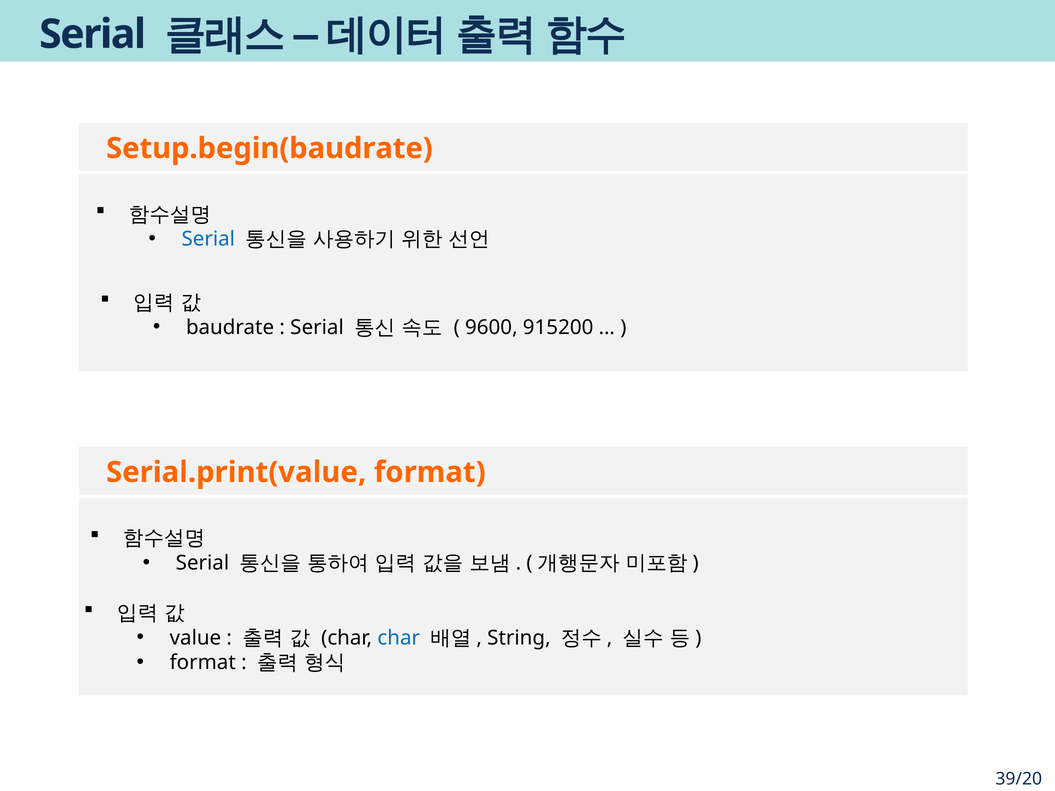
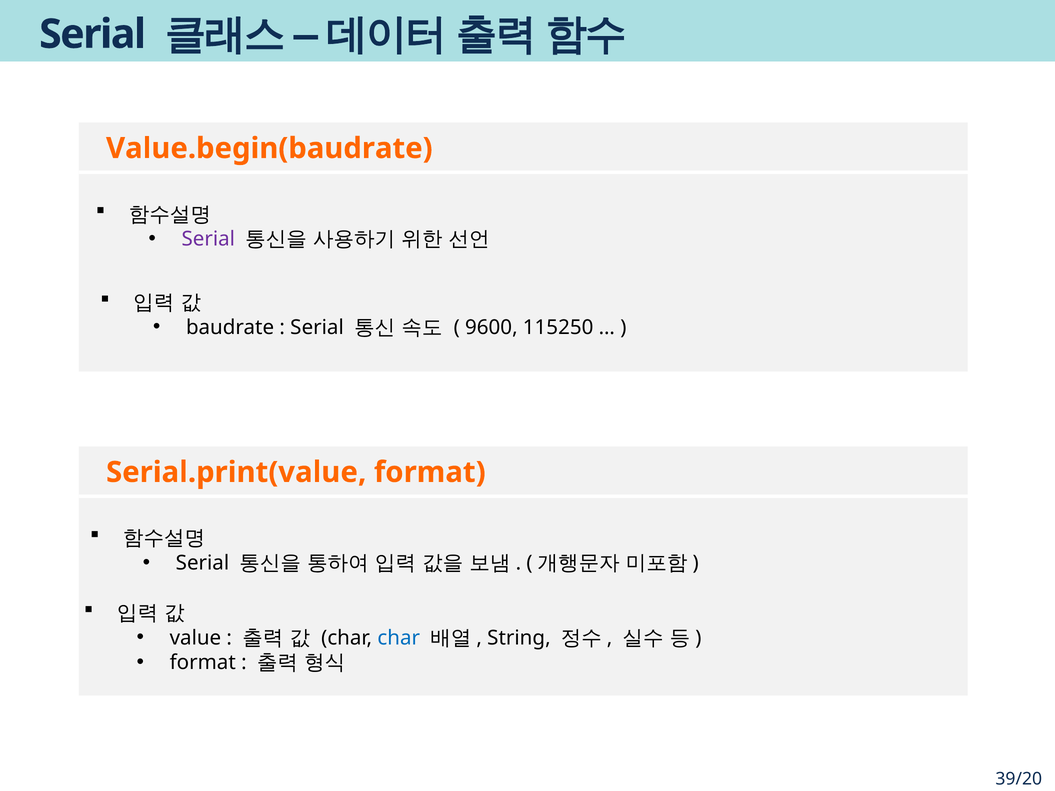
Setup.begin(baudrate: Setup.begin(baudrate -> Value.begin(baudrate
Serial at (208, 239) colour: blue -> purple
915200: 915200 -> 115250
